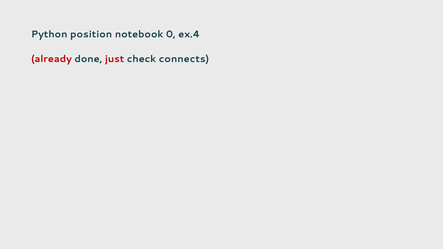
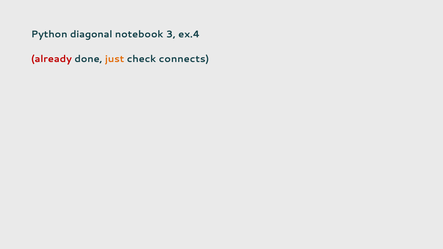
position: position -> diagonal
0: 0 -> 3
just colour: red -> orange
